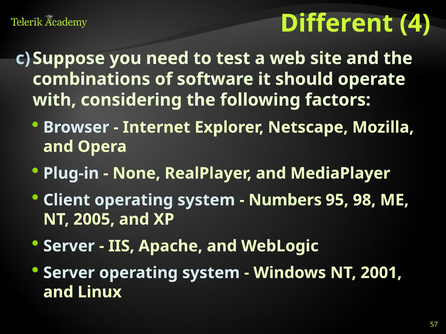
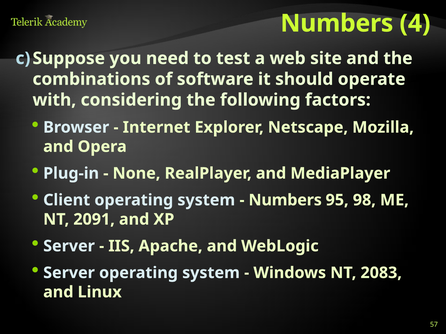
Different at (337, 23): Different -> Numbers
2005: 2005 -> 2091
2001: 2001 -> 2083
